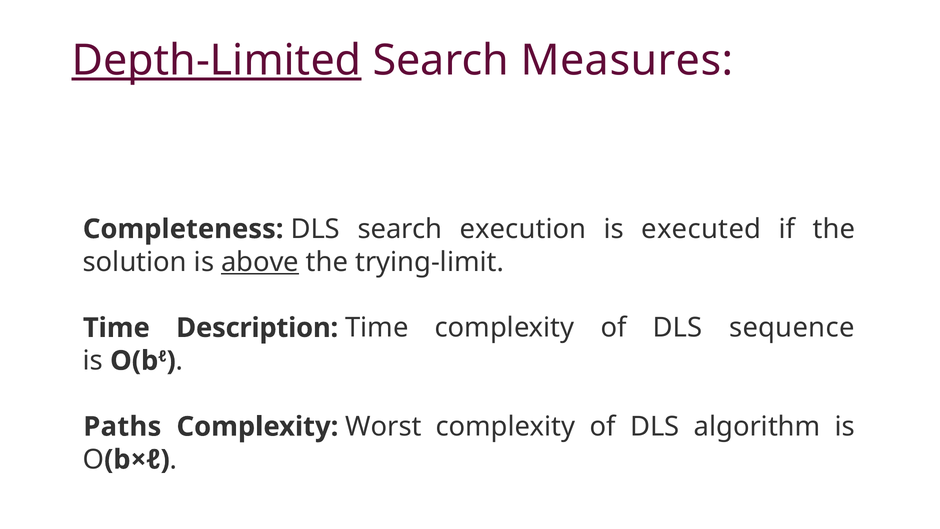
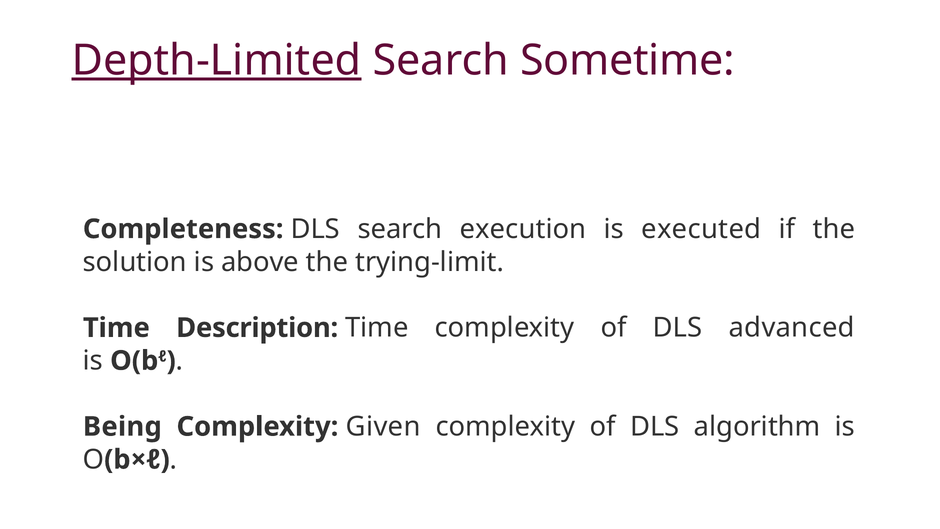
Measures: Measures -> Sometime
above underline: present -> none
sequence: sequence -> advanced
Paths: Paths -> Being
Worst: Worst -> Given
